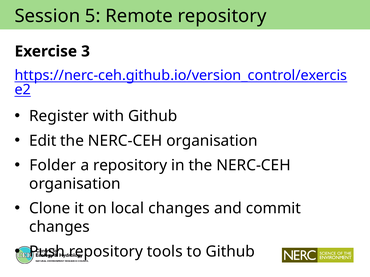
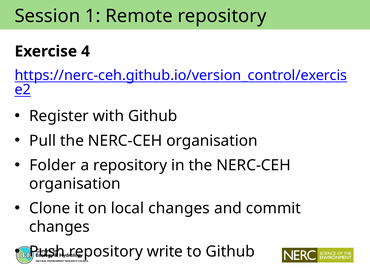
5: 5 -> 1
3: 3 -> 4
Edit: Edit -> Pull
tools: tools -> write
